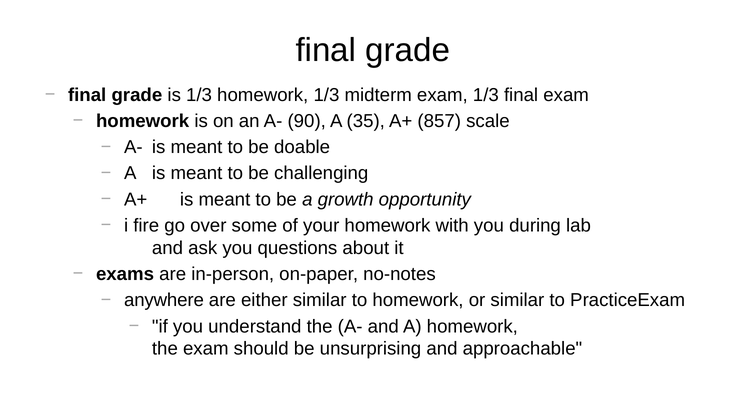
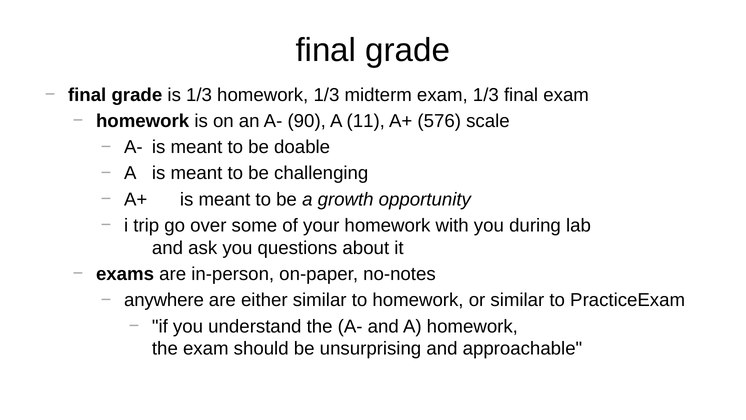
35: 35 -> 11
857: 857 -> 576
fire: fire -> trip
